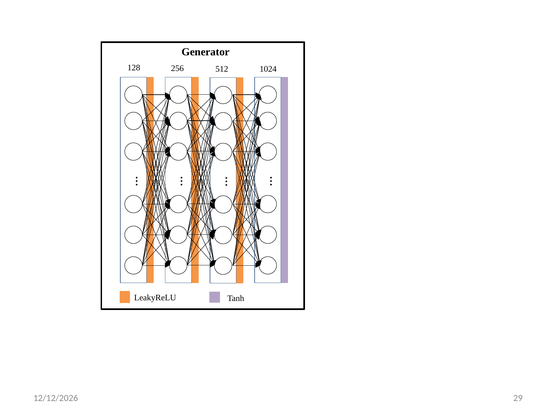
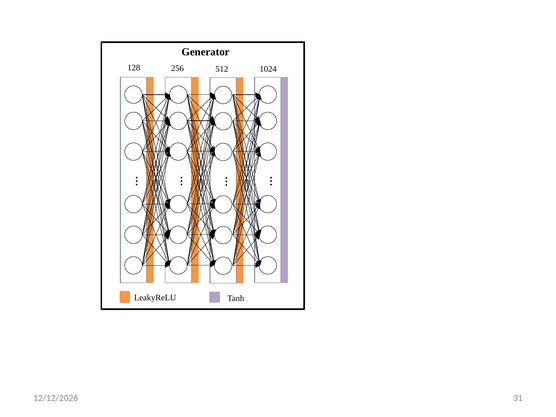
29: 29 -> 31
